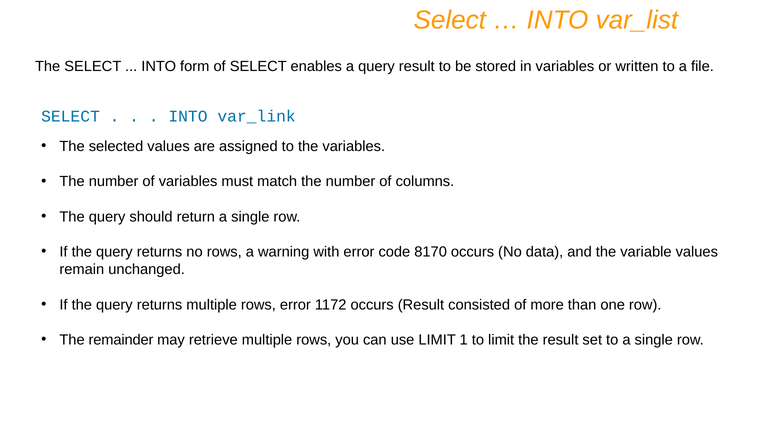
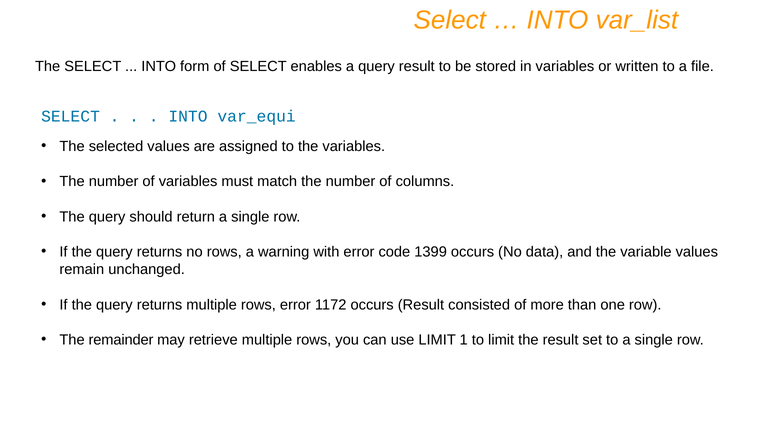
var_link: var_link -> var_equi
8170: 8170 -> 1399
